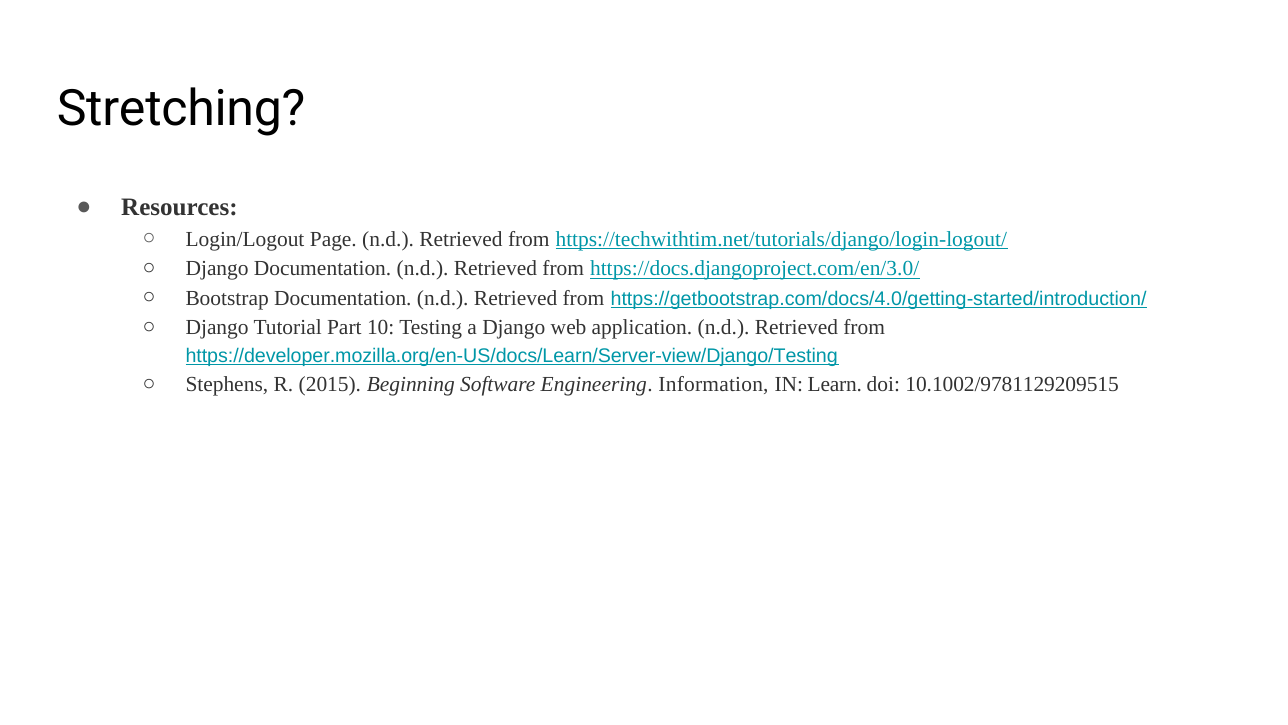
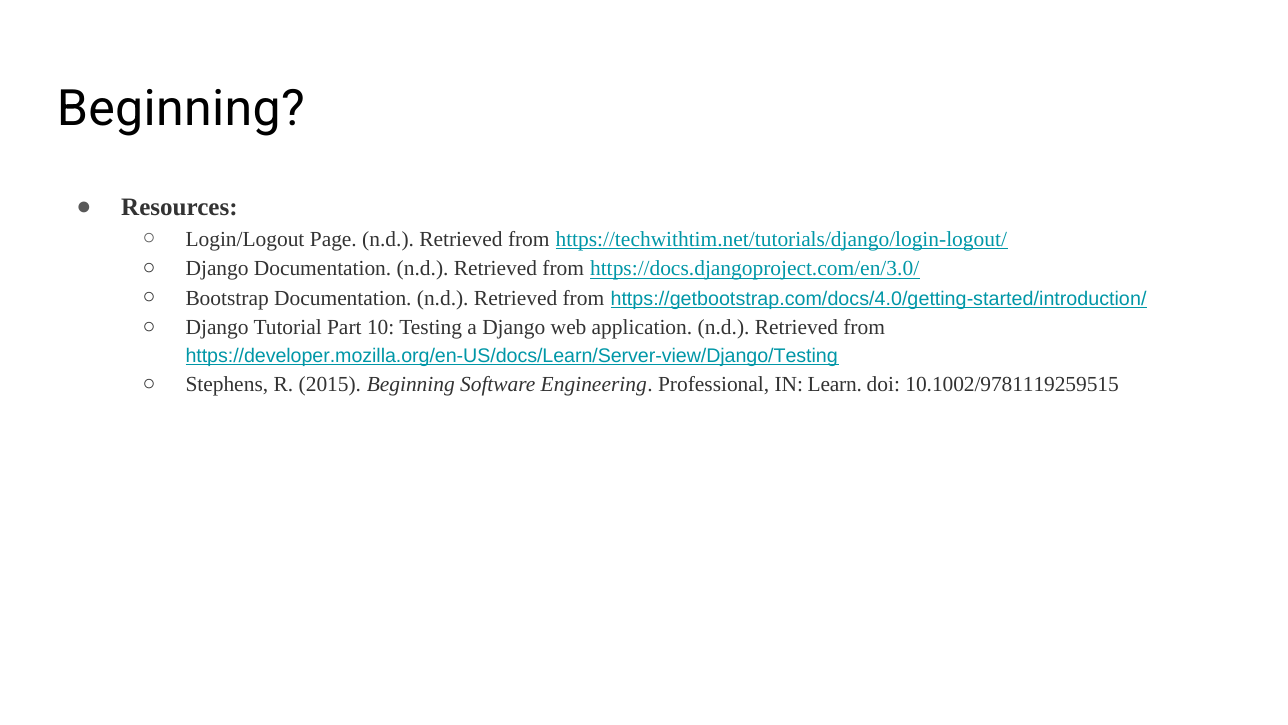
Stretching at (181, 109): Stretching -> Beginning
Information: Information -> Professional
10.1002/9781129209515: 10.1002/9781129209515 -> 10.1002/9781119259515
